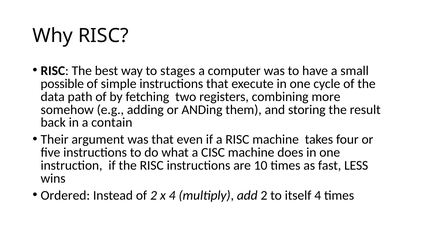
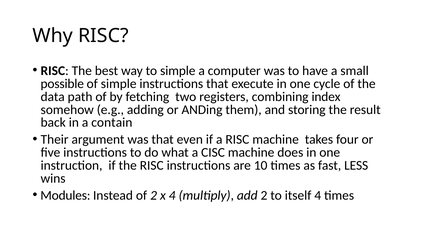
to stages: stages -> simple
more: more -> index
Ordered: Ordered -> Modules
